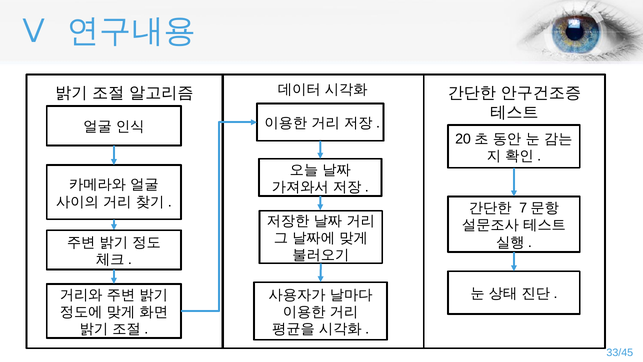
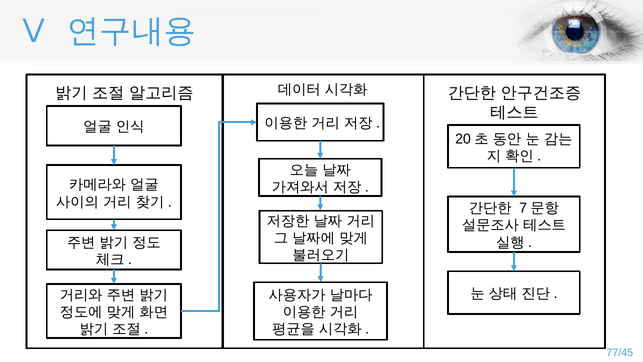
33/45: 33/45 -> 77/45
